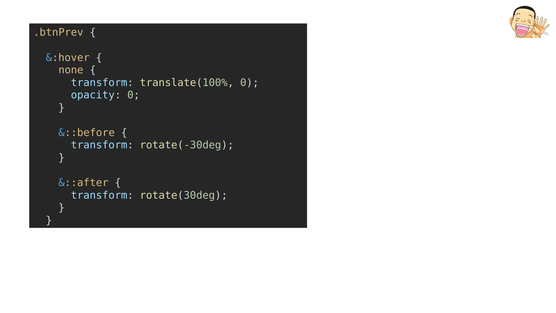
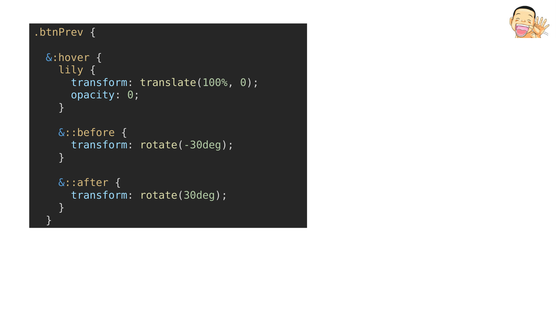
none: none -> lily
